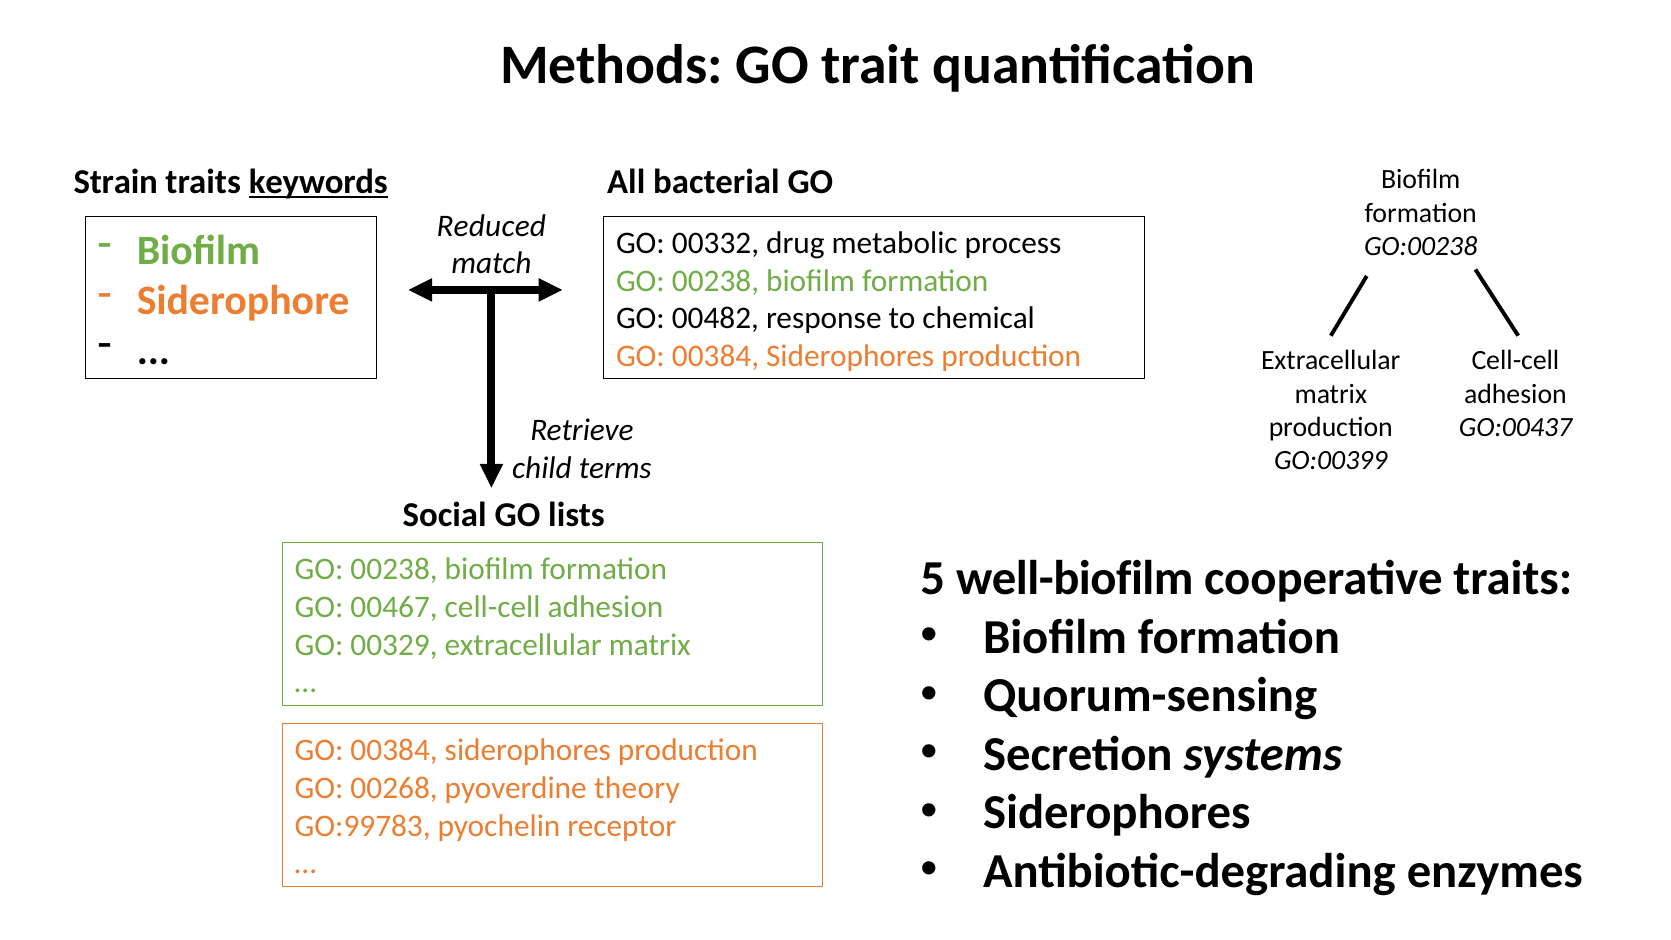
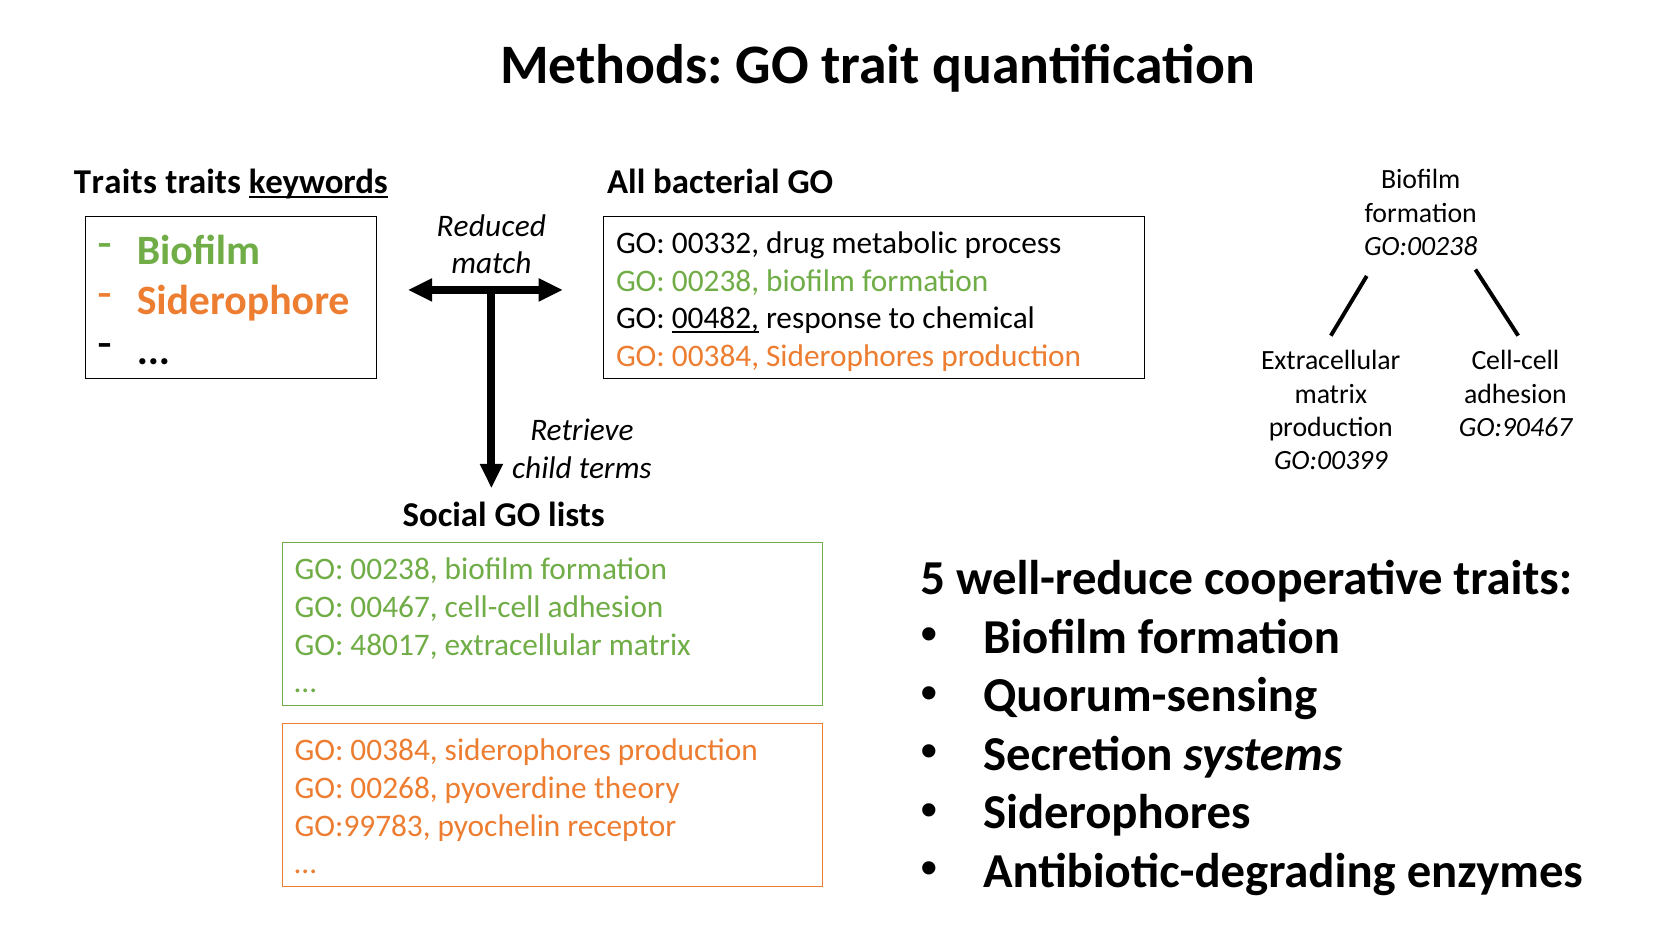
Strain at (116, 182): Strain -> Traits
00482 underline: none -> present
GO:00437: GO:00437 -> GO:90467
well-biofilm: well-biofilm -> well-reduce
00329: 00329 -> 48017
